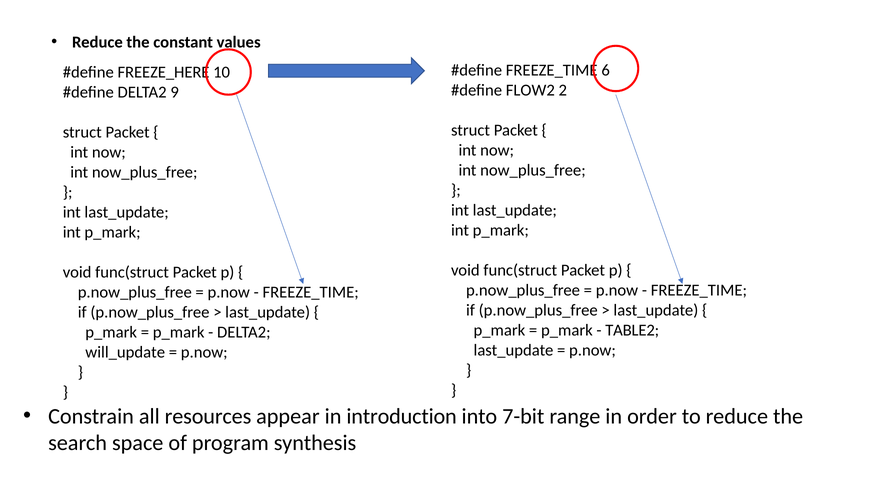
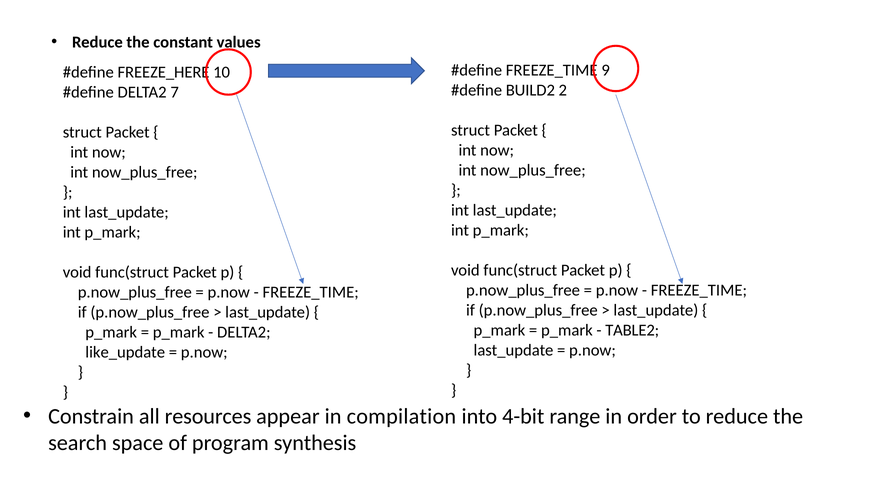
6: 6 -> 9
FLOW2: FLOW2 -> BUILD2
9: 9 -> 7
will_update: will_update -> like_update
introduction: introduction -> compilation
7-bit: 7-bit -> 4-bit
